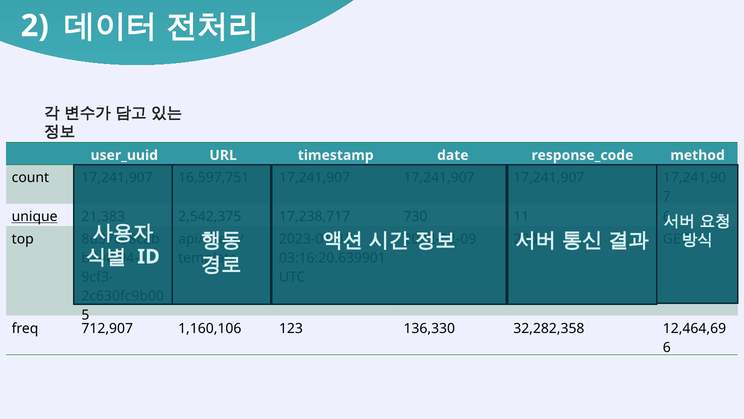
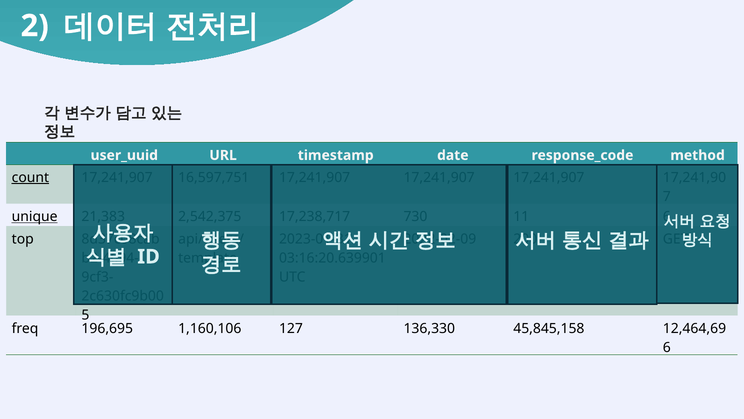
count underline: none -> present
712,907: 712,907 -> 196,695
123: 123 -> 127
32,282,358: 32,282,358 -> 45,845,158
